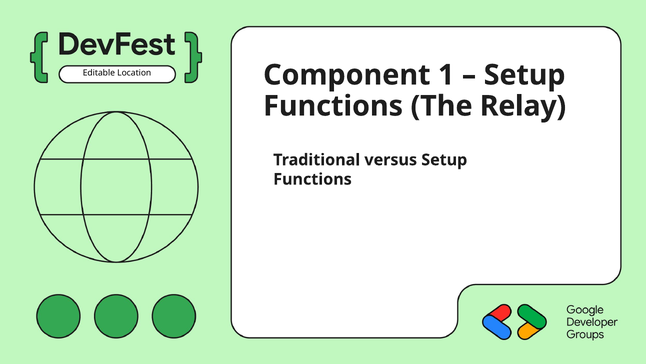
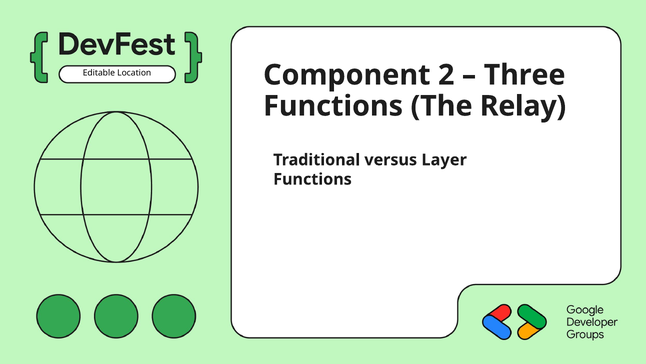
1: 1 -> 2
Setup at (525, 75): Setup -> Three
versus Setup: Setup -> Layer
